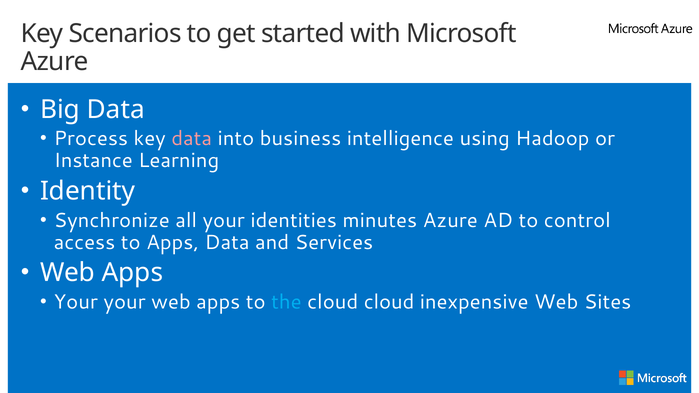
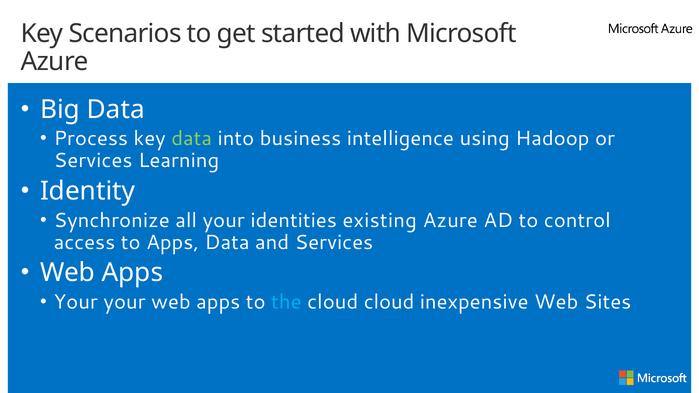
data at (192, 139) colour: pink -> light green
Instance at (93, 161): Instance -> Services
minutes: minutes -> existing
